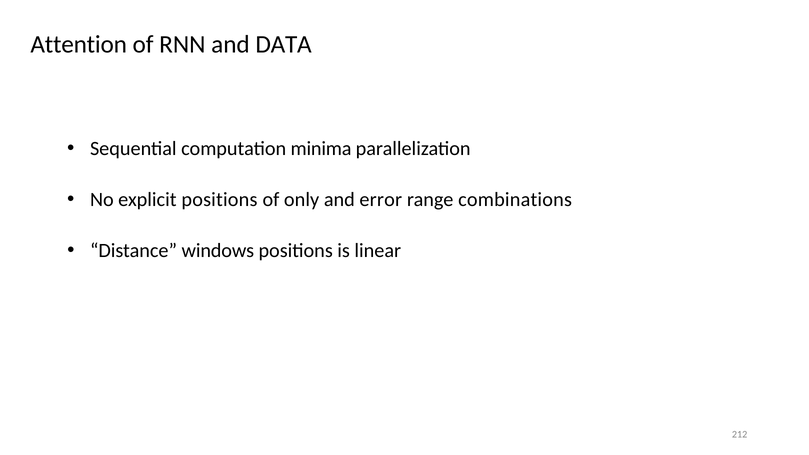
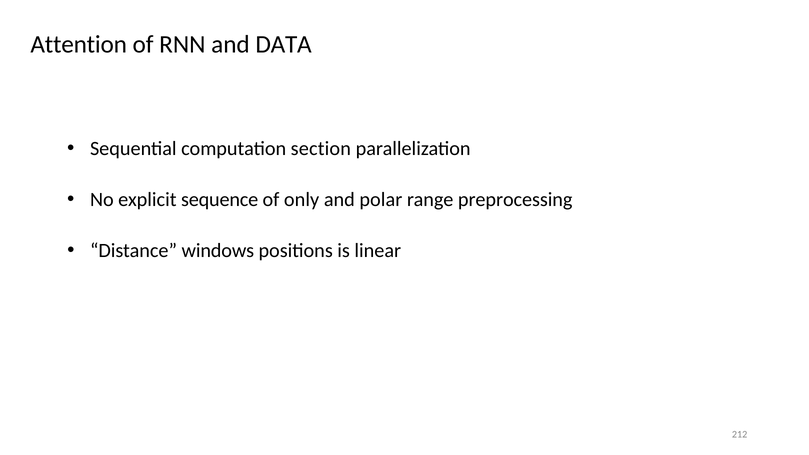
minima: minima -> section
explicit positions: positions -> sequence
error: error -> polar
combinations: combinations -> preprocessing
